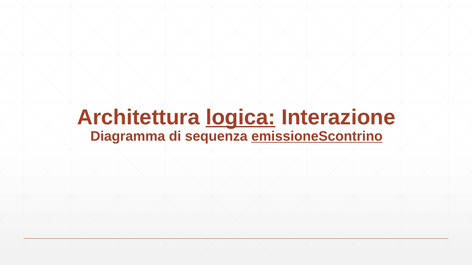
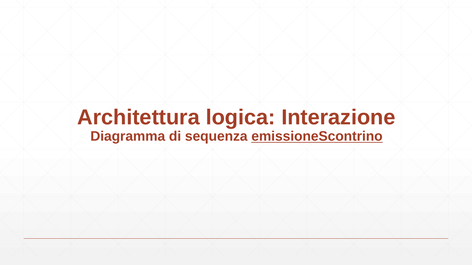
logica underline: present -> none
